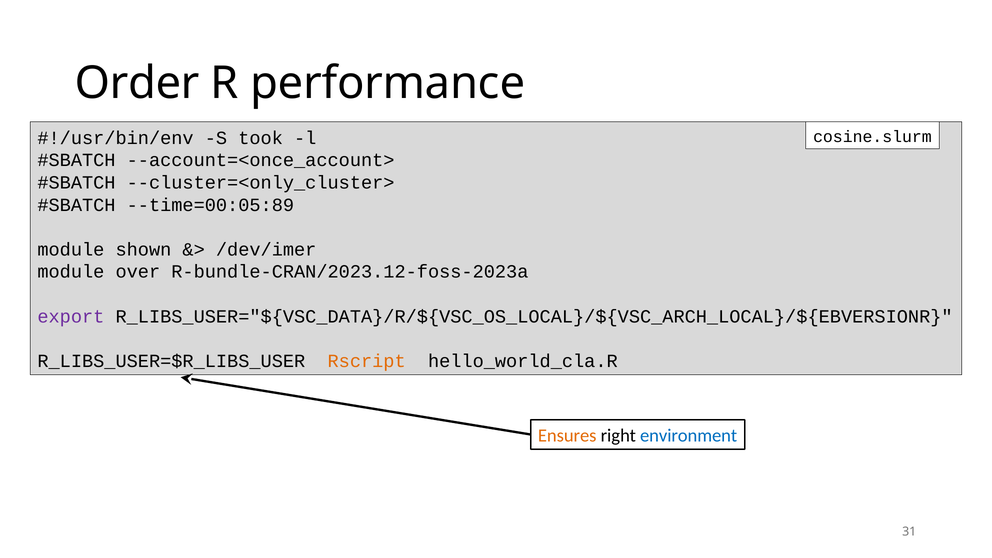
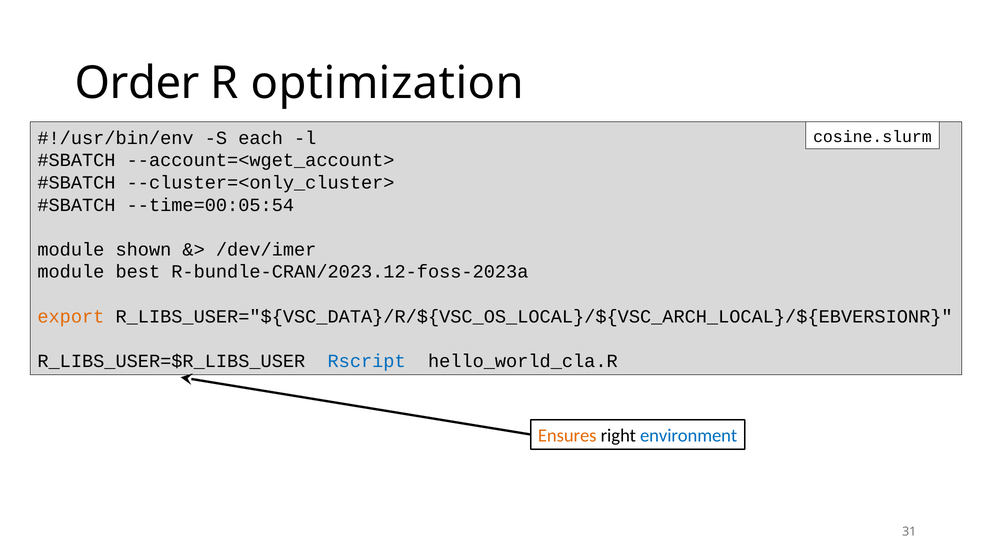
performance: performance -> optimization
took: took -> each
--account=<once_account>: --account=<once_account> -> --account=<wget_account>
--time=00:05:89: --time=00:05:89 -> --time=00:05:54
over: over -> best
export colour: purple -> orange
Rscript colour: orange -> blue
